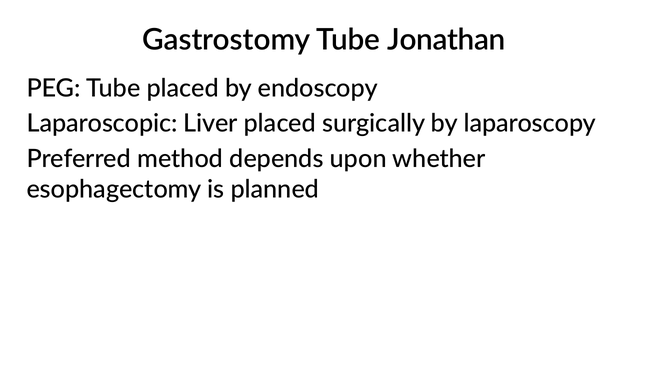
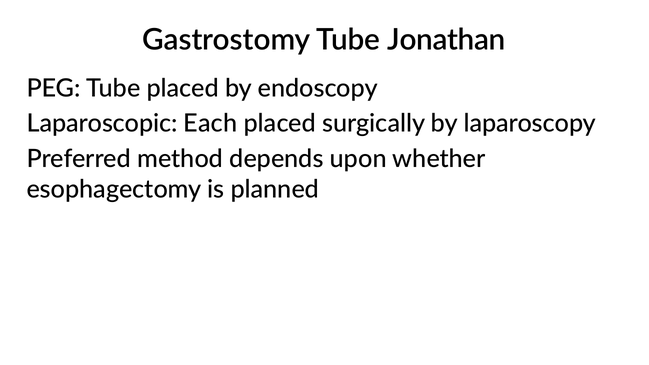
Liver: Liver -> Each
